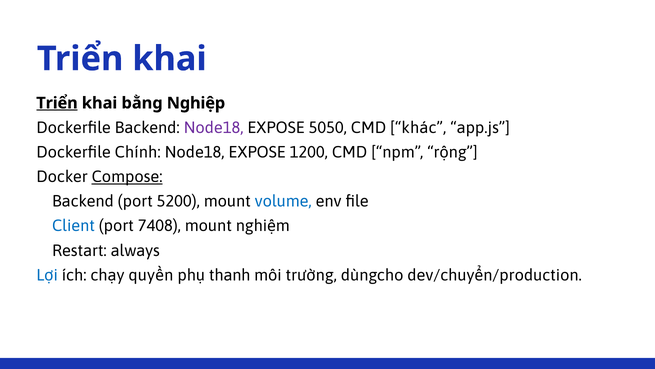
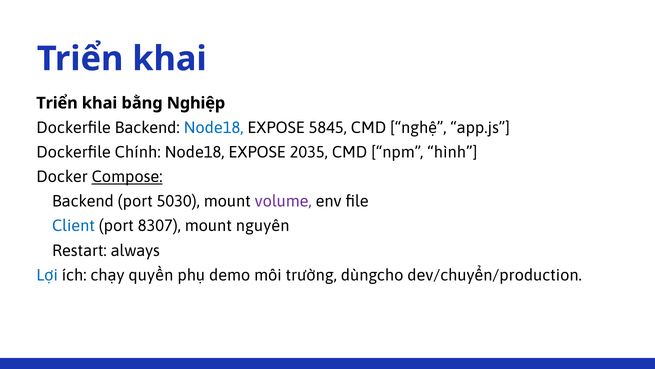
Triển at (57, 103) underline: present -> none
Node18 at (214, 127) colour: purple -> blue
5050: 5050 -> 5845
khác: khác -> nghệ
1200: 1200 -> 2035
rộng: rộng -> hình
5200: 5200 -> 5030
volume colour: blue -> purple
7408: 7408 -> 8307
nghiệm: nghiệm -> nguyên
thanh: thanh -> demo
